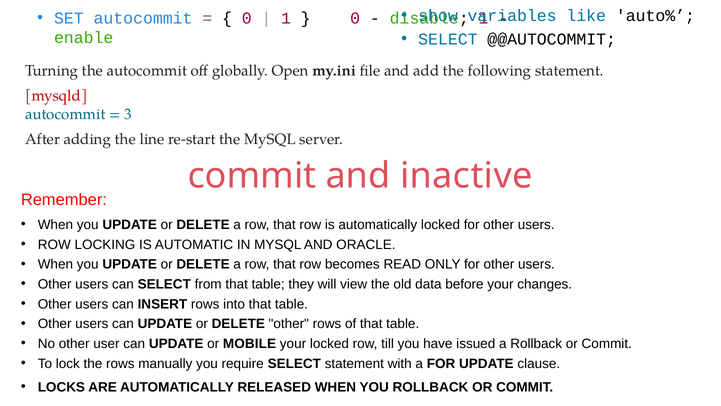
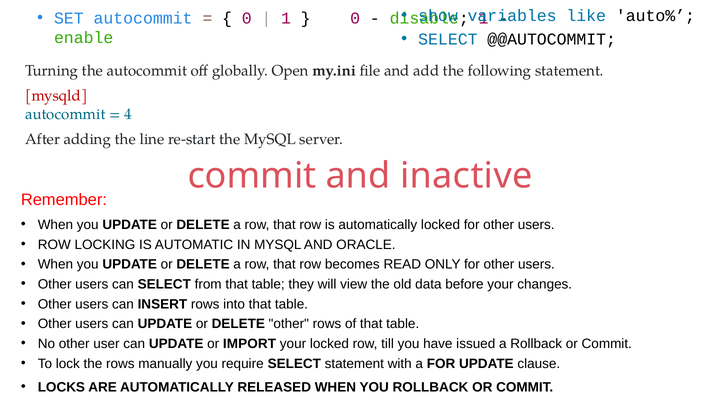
3: 3 -> 4
MOBILE: MOBILE -> IMPORT
